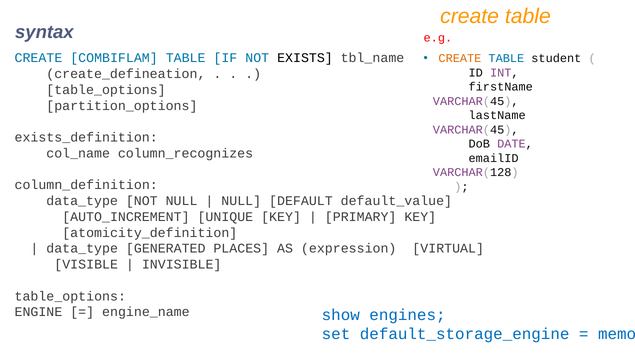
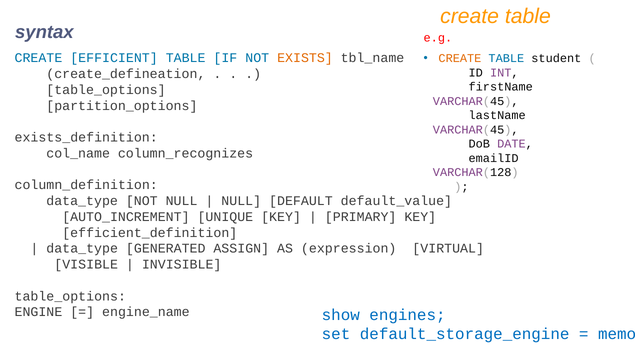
COMBIFLAM: COMBIFLAM -> EFFICIENT
EXISTS colour: black -> orange
atomicity_definition: atomicity_definition -> efficient_definition
PLACES: PLACES -> ASSIGN
